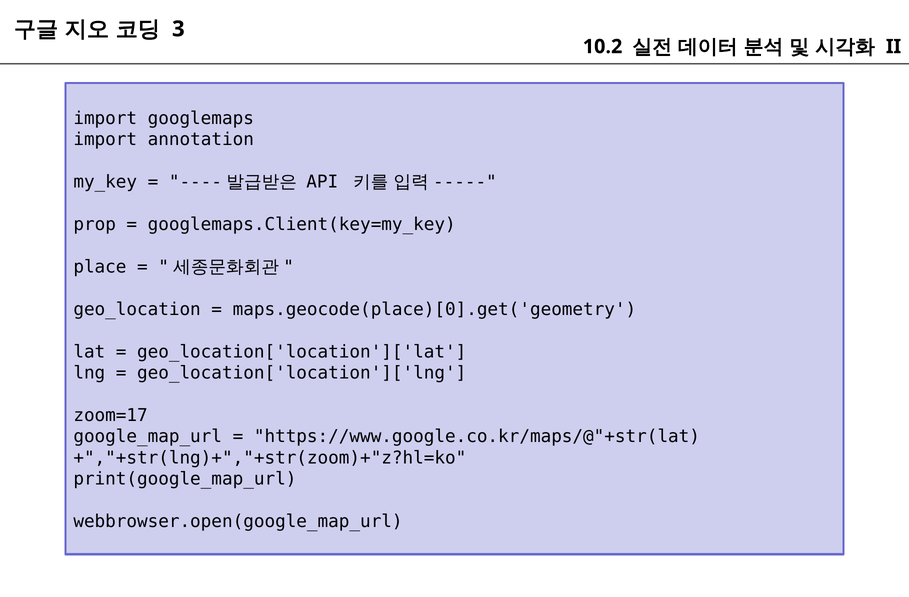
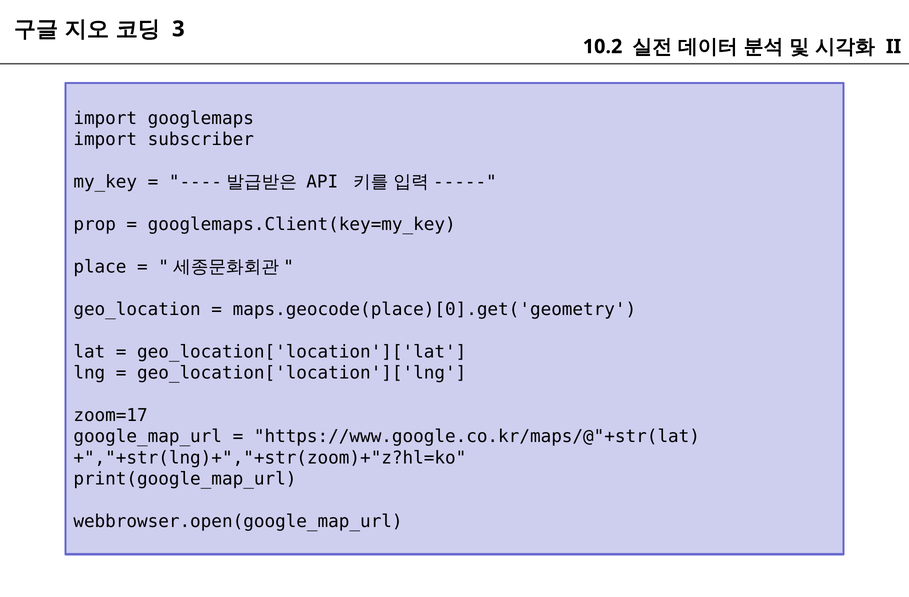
annotation: annotation -> subscriber
